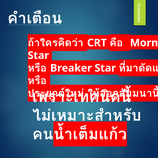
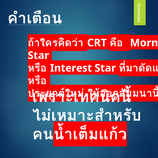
Breaker: Breaker -> Interest
